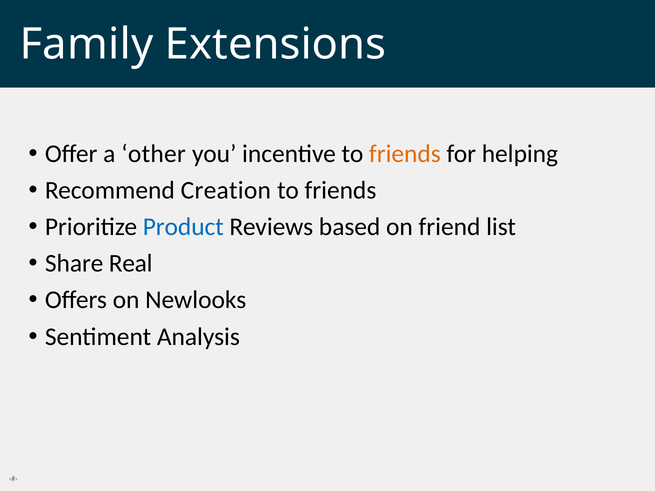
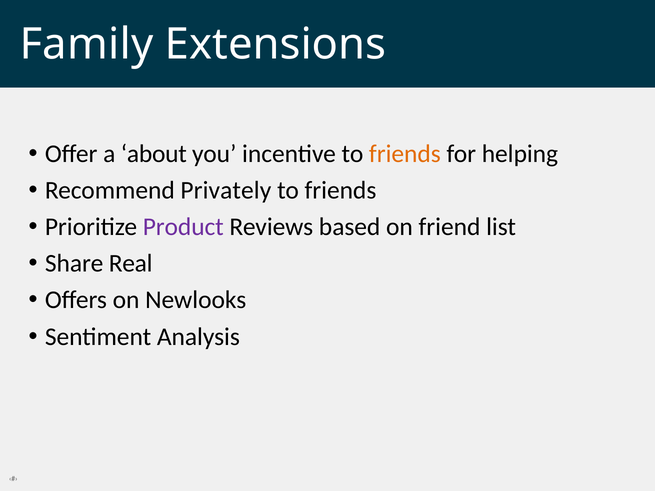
other: other -> about
Creation: Creation -> Privately
Product colour: blue -> purple
